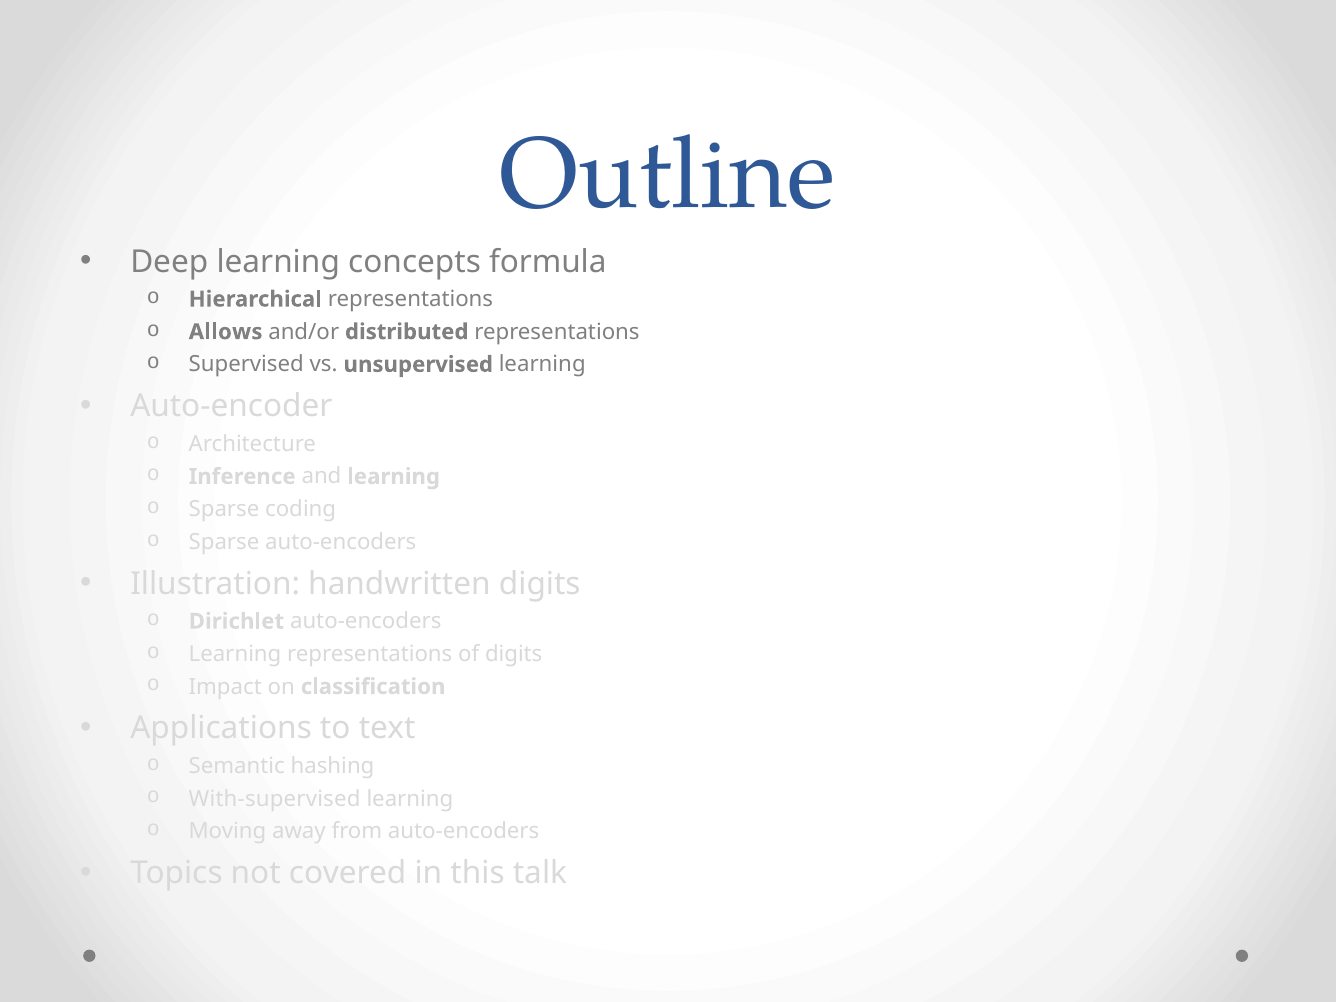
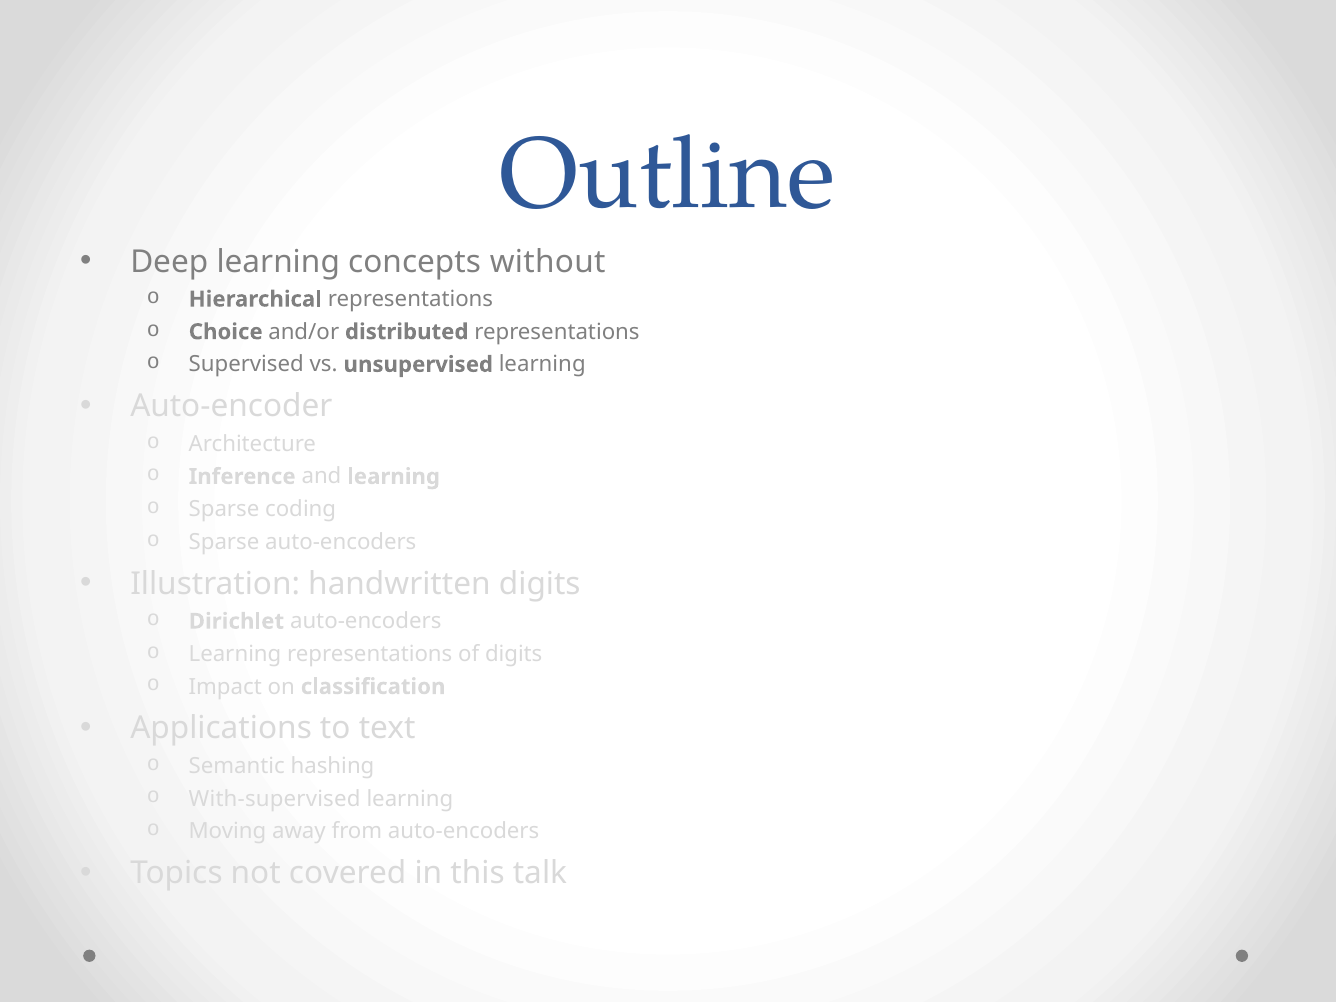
formula: formula -> without
Allows: Allows -> Choice
